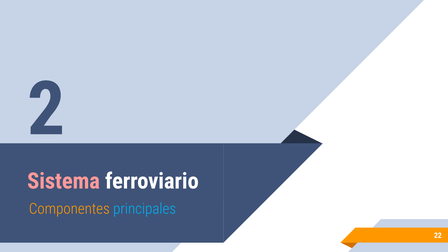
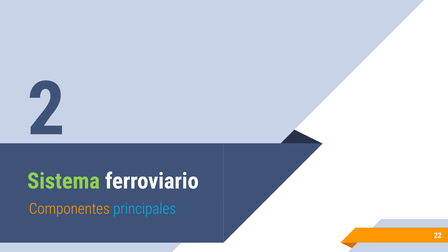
Sistema colour: pink -> light green
